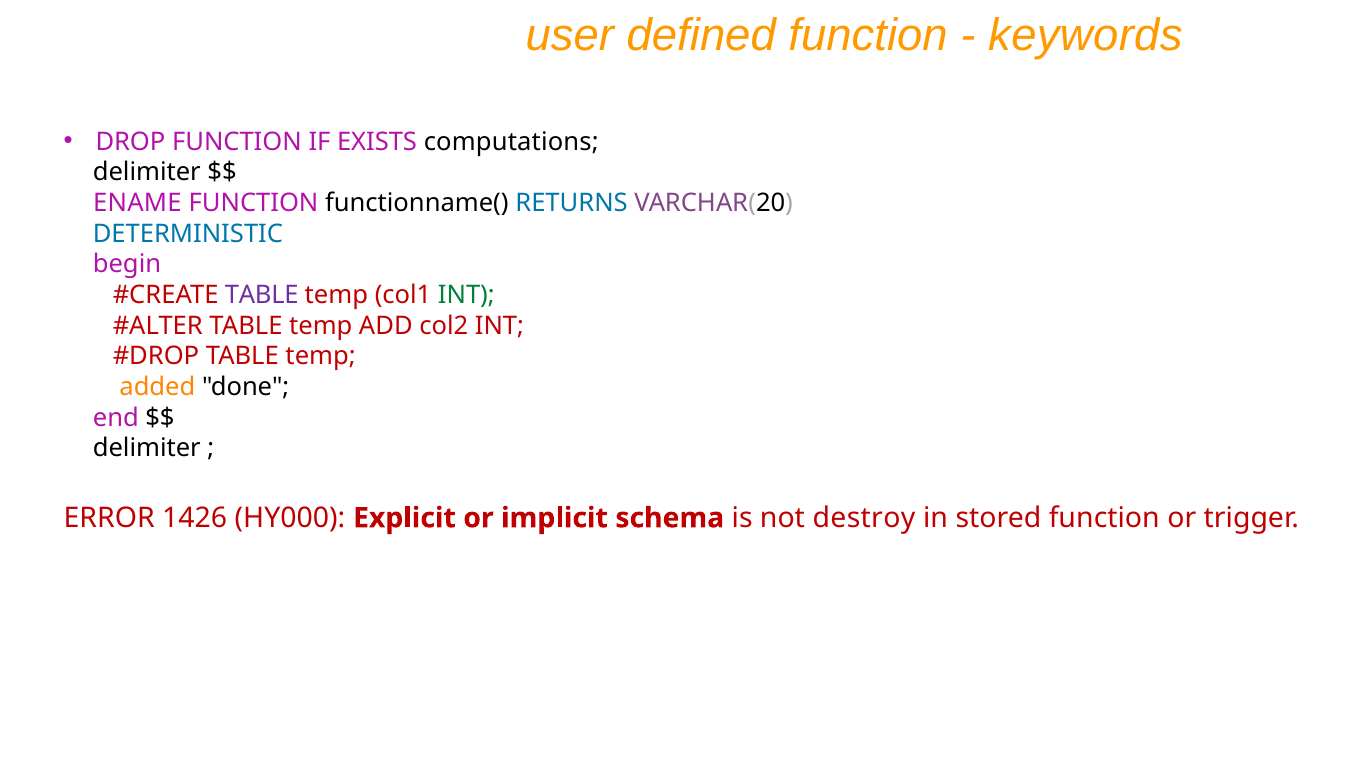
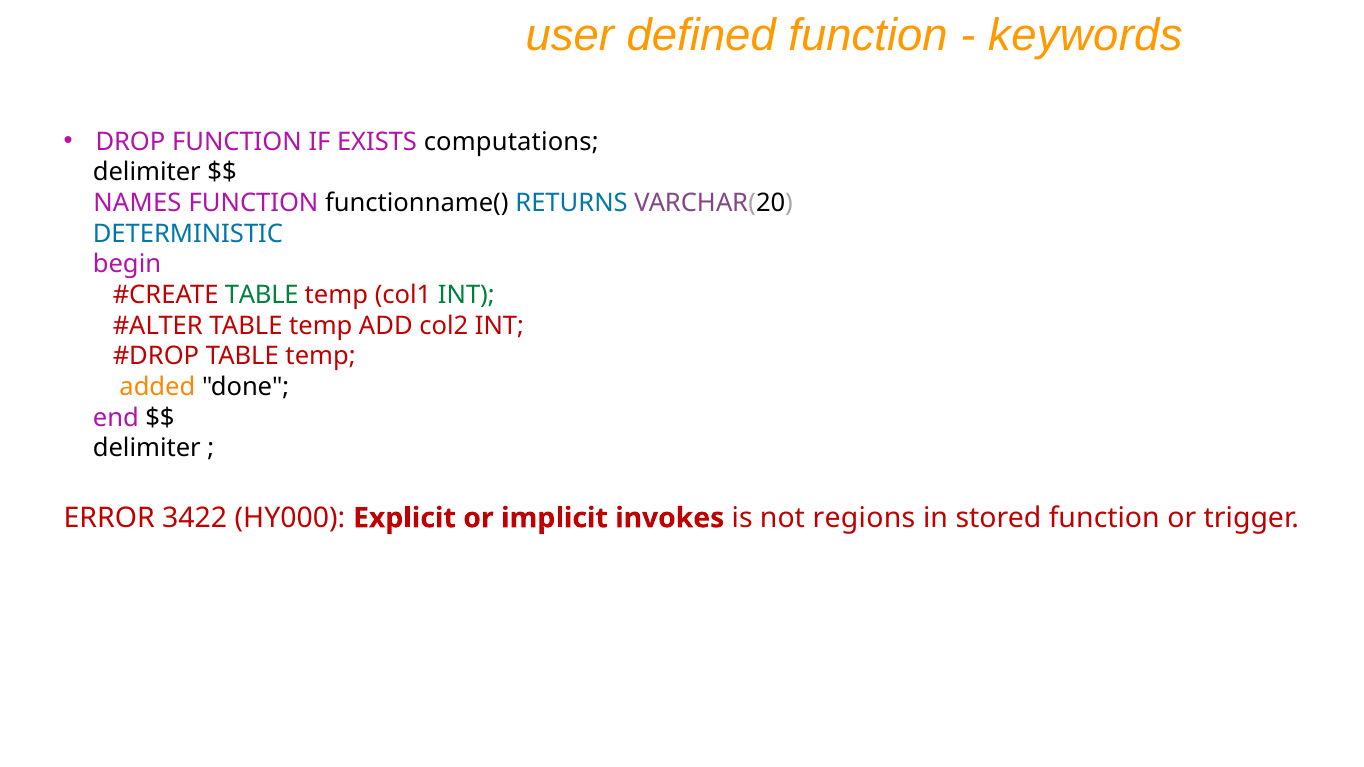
ENAME: ENAME -> NAMES
TABLE at (262, 295) colour: purple -> green
1426: 1426 -> 3422
schema: schema -> invokes
destroy: destroy -> regions
